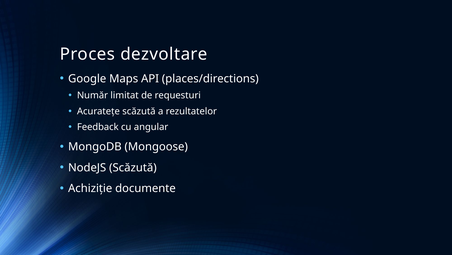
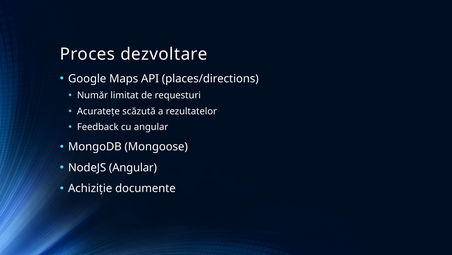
NodeJS Scăzută: Scăzută -> Angular
